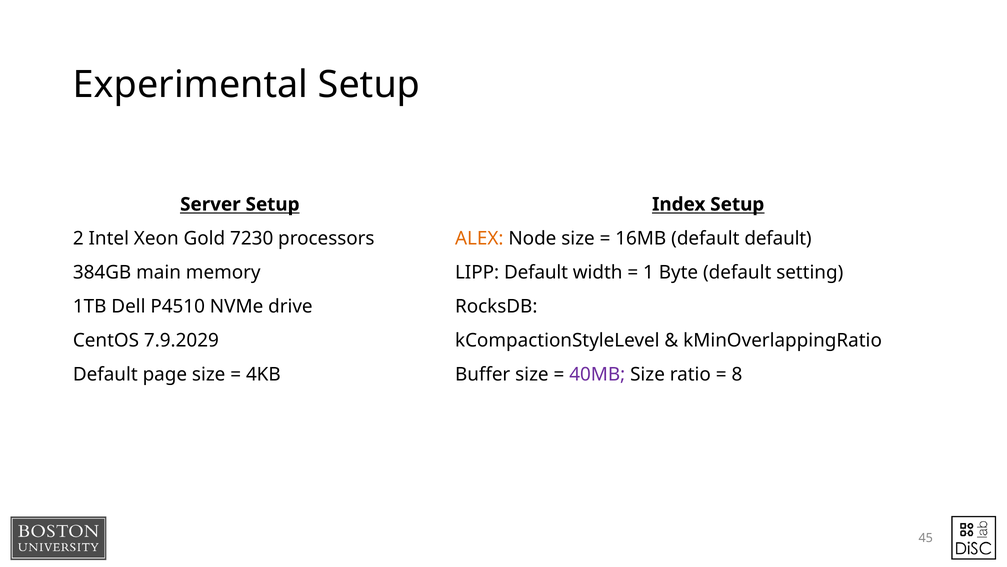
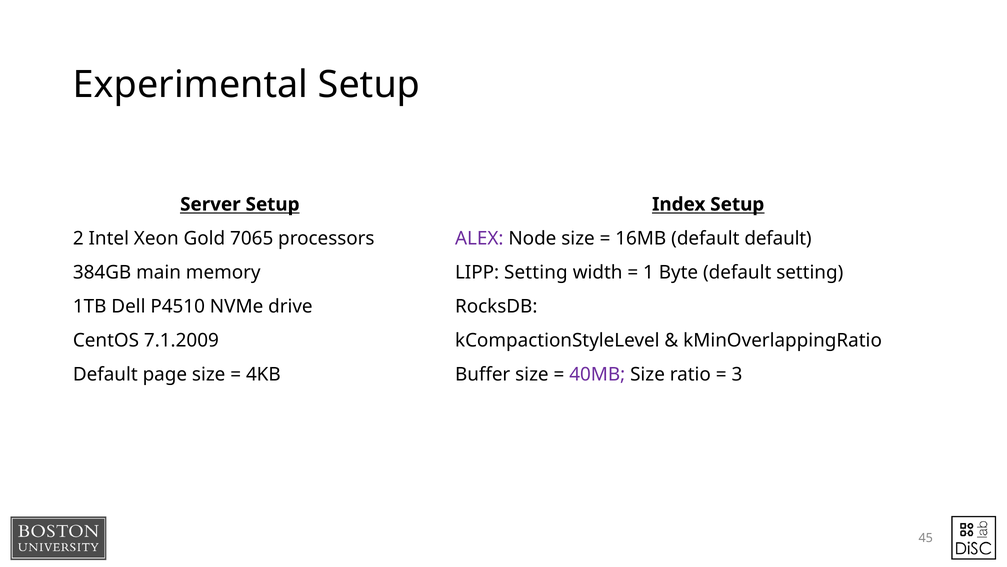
7230: 7230 -> 7065
ALEX colour: orange -> purple
LIPP Default: Default -> Setting
7.9.2029: 7.9.2029 -> 7.1.2009
8: 8 -> 3
